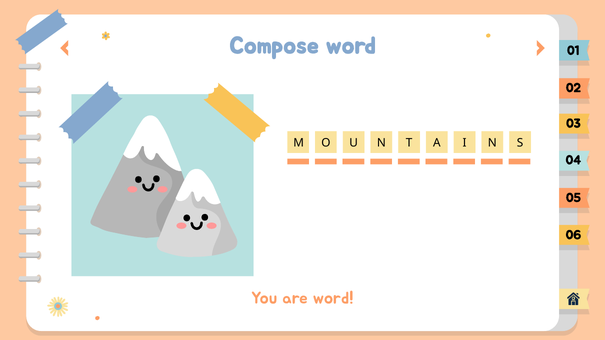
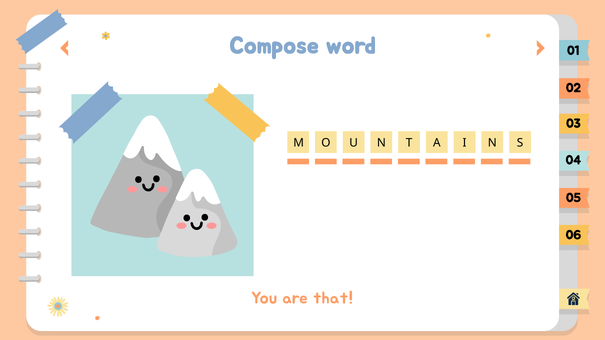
are word: word -> that
